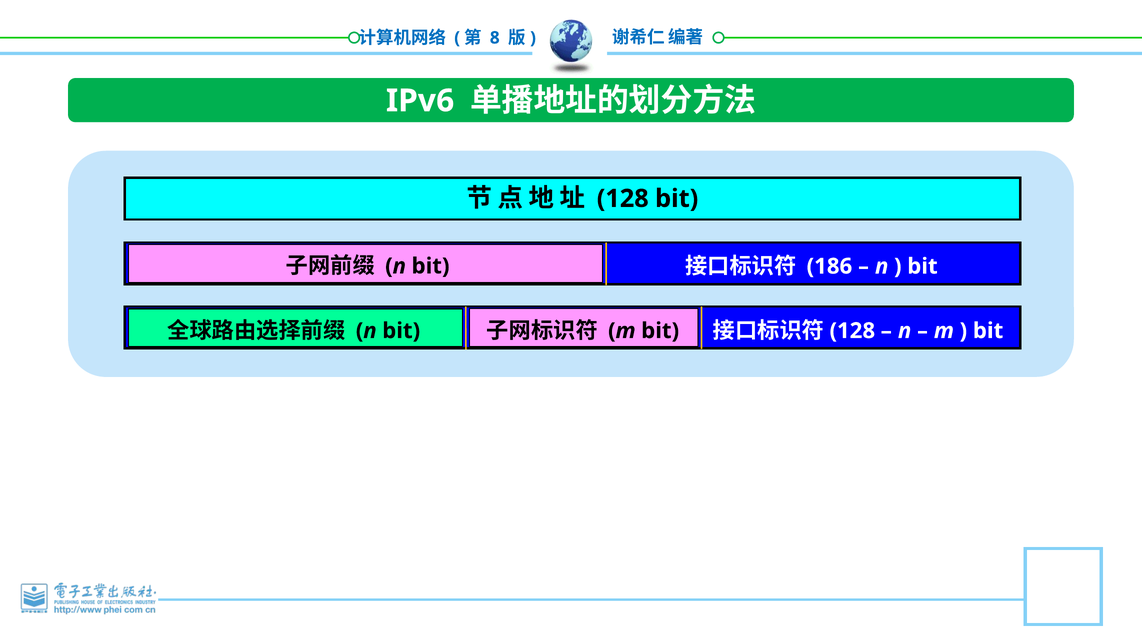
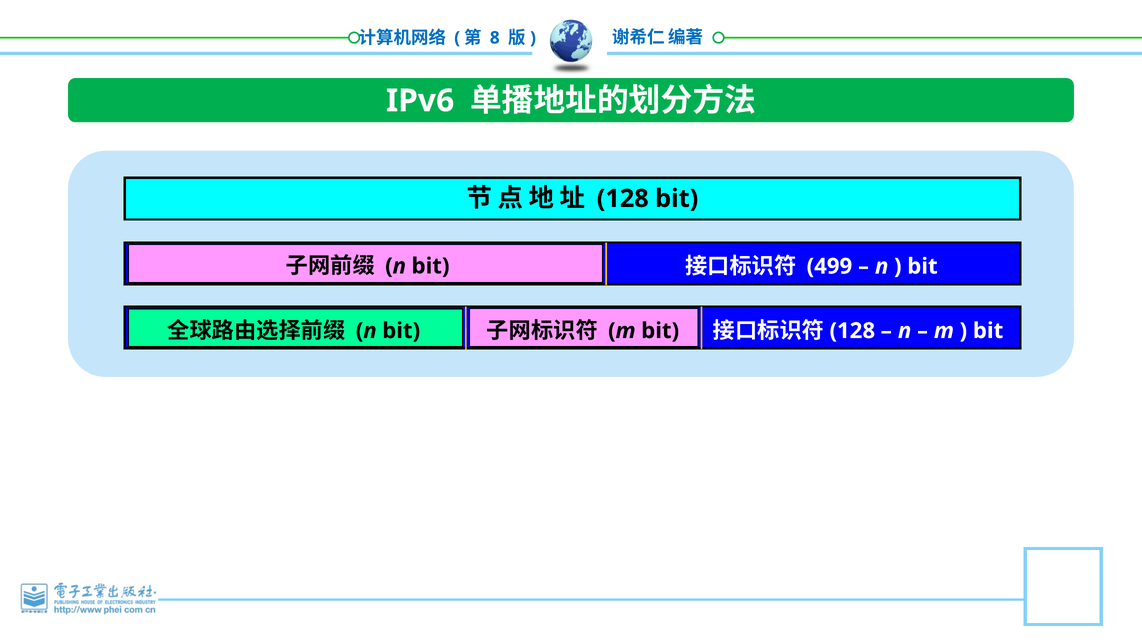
186: 186 -> 499
